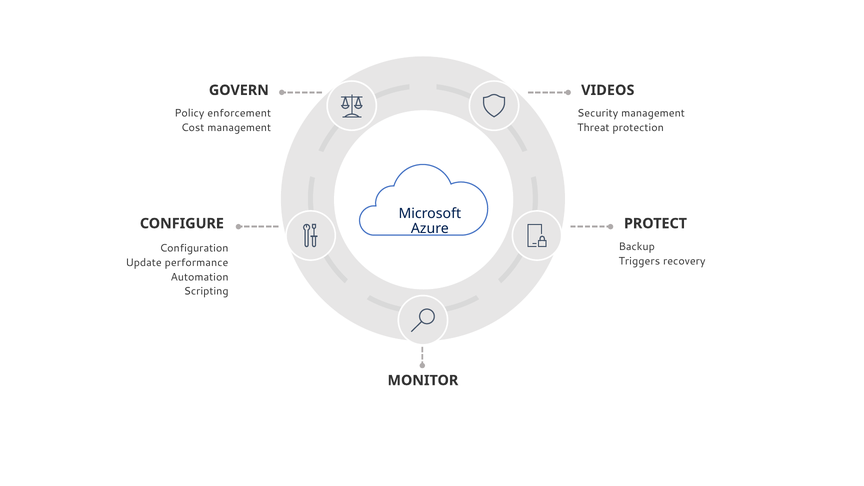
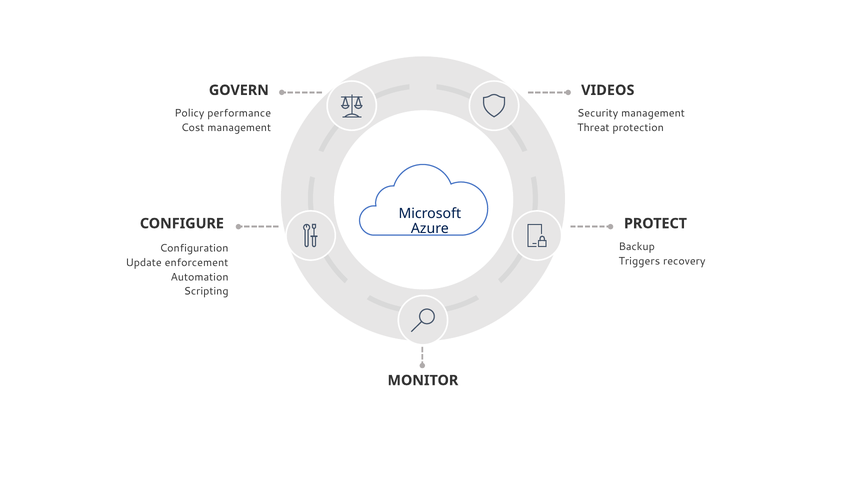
enforcement: enforcement -> performance
performance: performance -> enforcement
